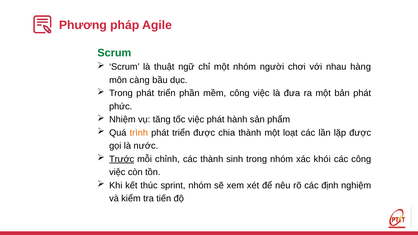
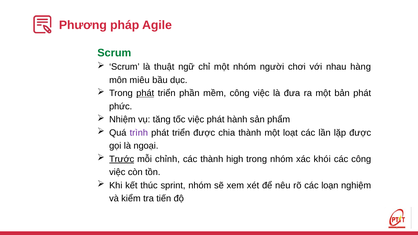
càng: càng -> miêu
phát at (145, 93) underline: none -> present
trình colour: orange -> purple
nước: nước -> ngoại
sinh: sinh -> high
định: định -> loạn
